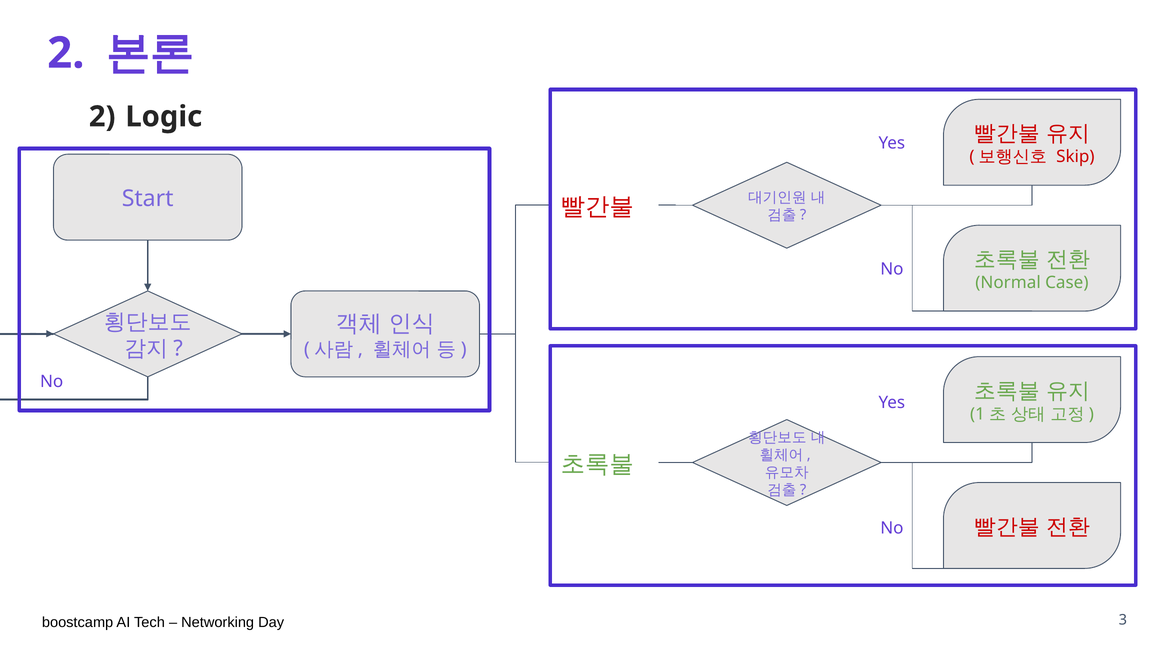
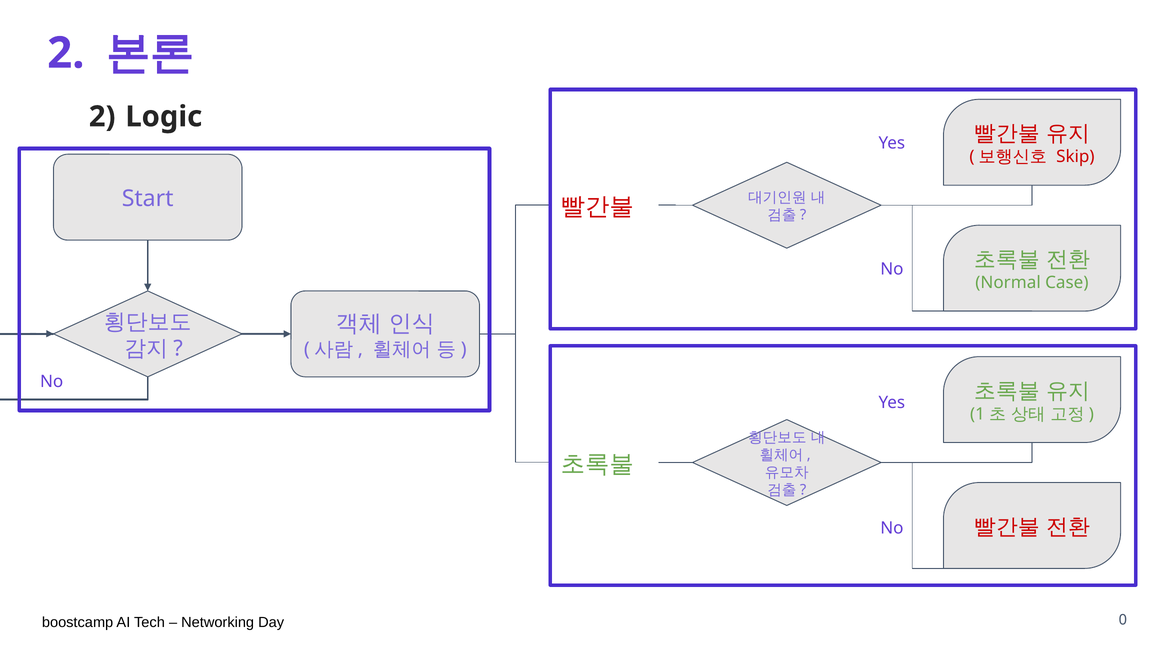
3: 3 -> 0
